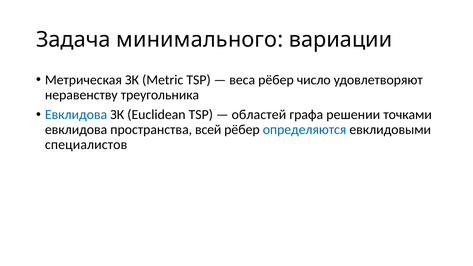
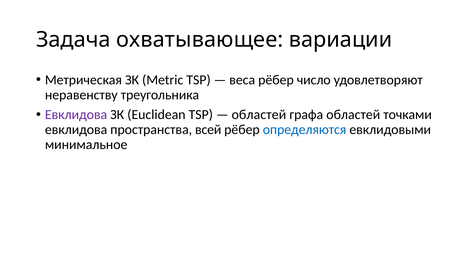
минимального: минимального -> охватывающее
Евклидова at (76, 115) colour: blue -> purple
графа решении: решении -> областей
специалистов: специалистов -> минимальное
